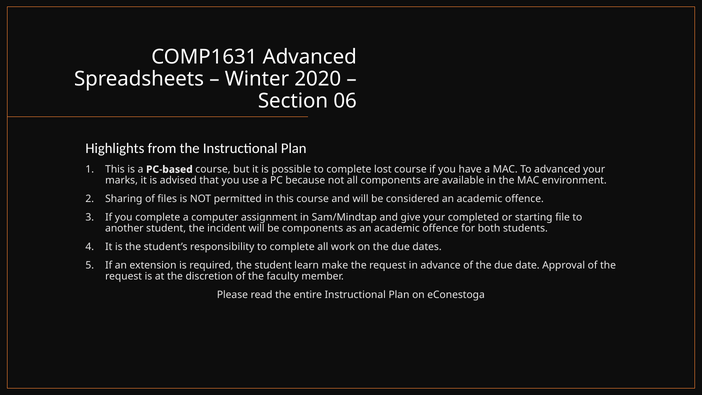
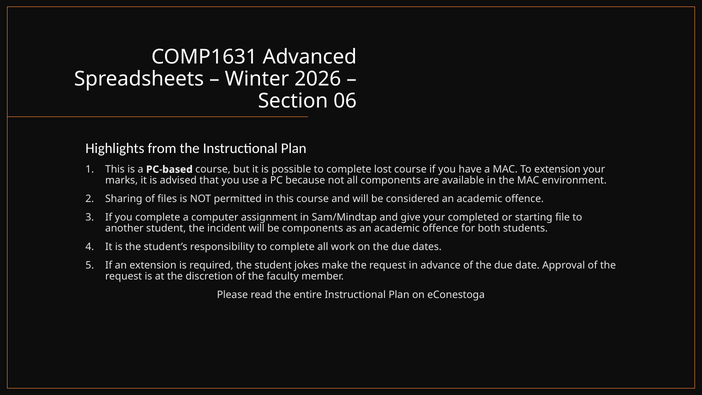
2020: 2020 -> 2026
To advanced: advanced -> extension
learn: learn -> jokes
